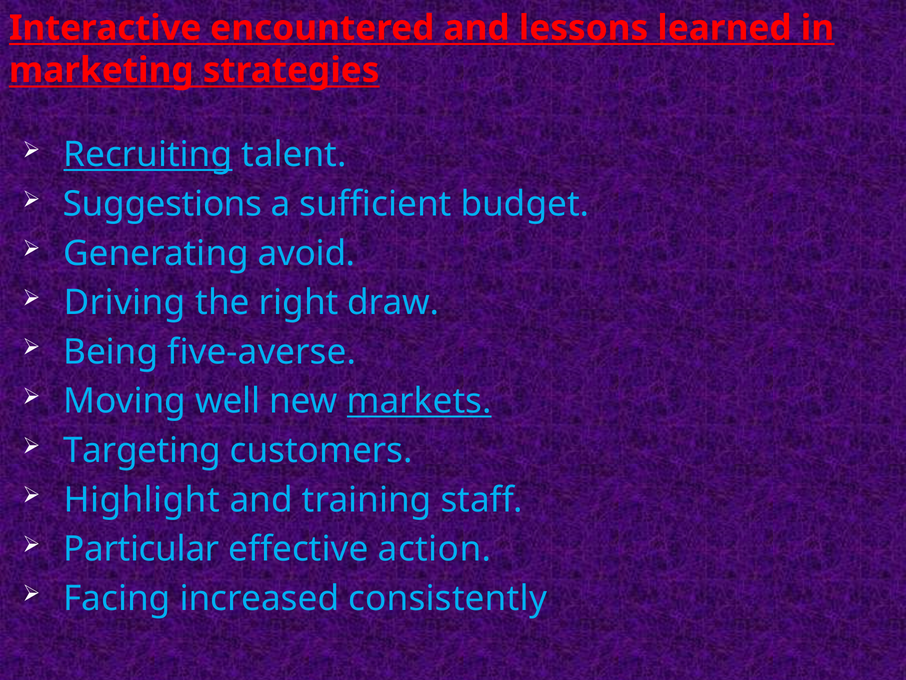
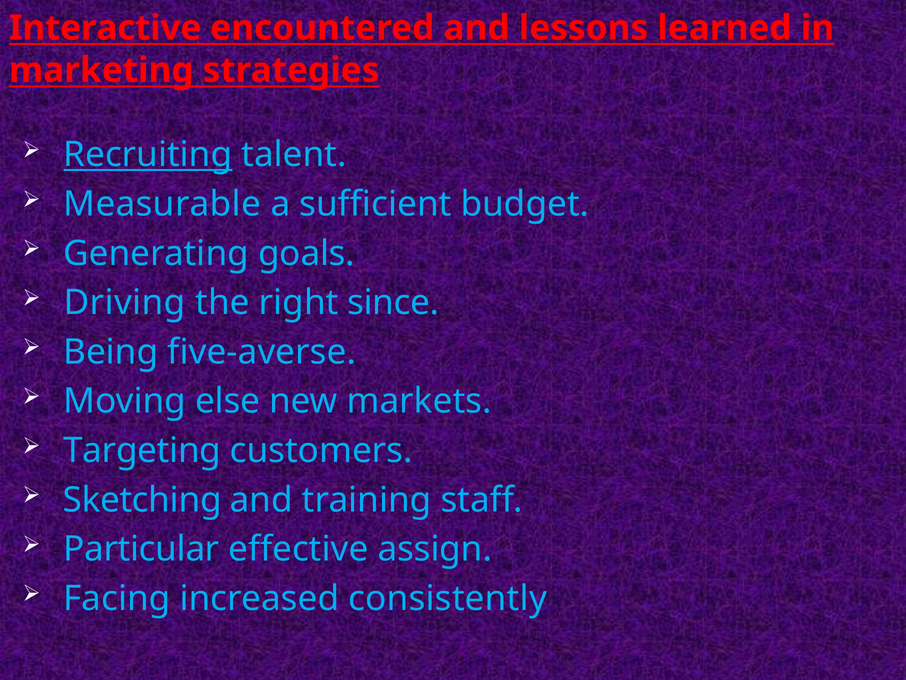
Suggestions: Suggestions -> Measurable
avoid: avoid -> goals
draw: draw -> since
well: well -> else
markets underline: present -> none
Highlight: Highlight -> Sketching
action: action -> assign
